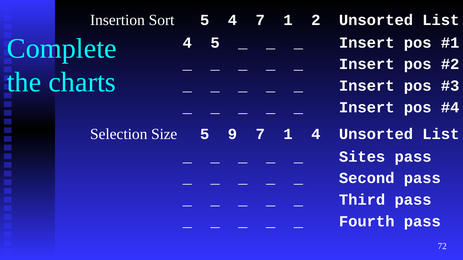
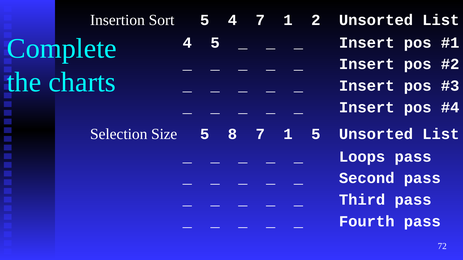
9: 9 -> 8
1 4: 4 -> 5
Sites: Sites -> Loops
